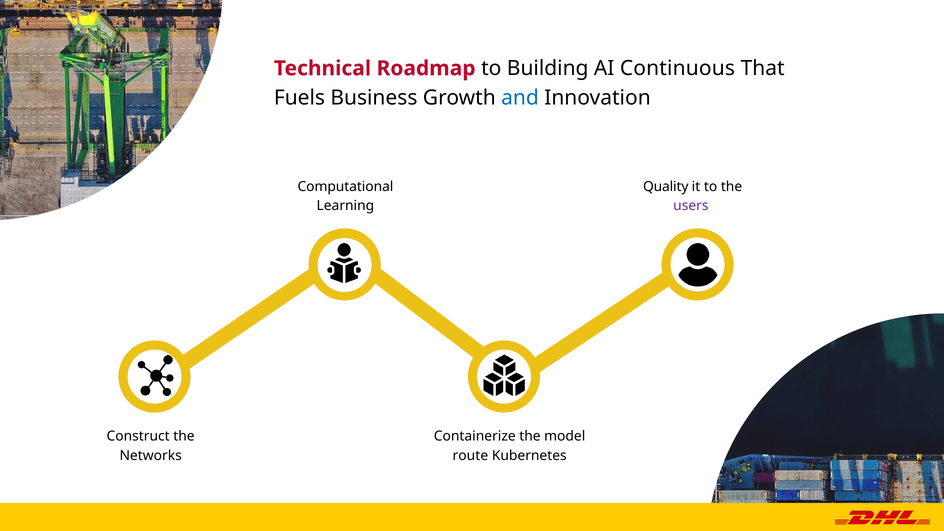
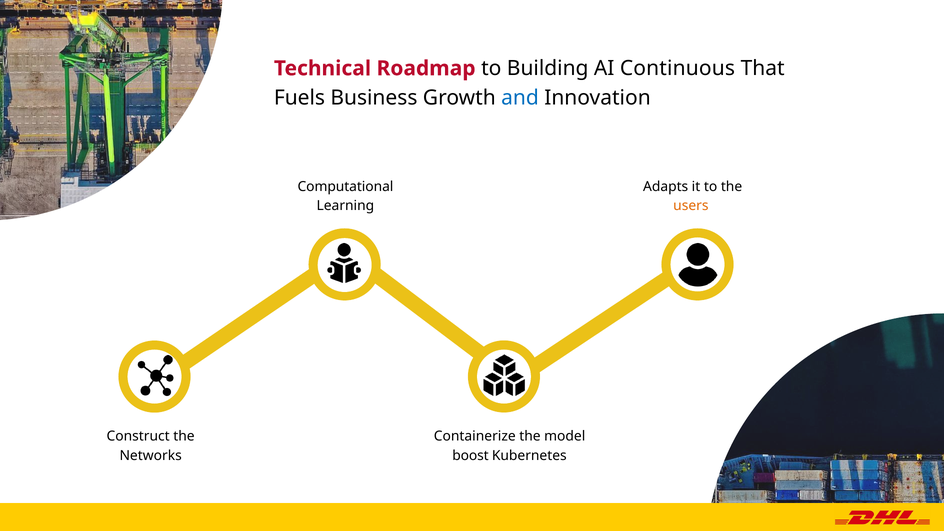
Quality: Quality -> Adapts
users colour: purple -> orange
route: route -> boost
